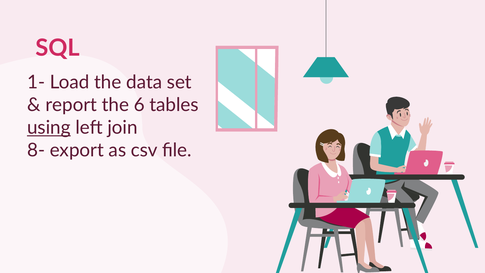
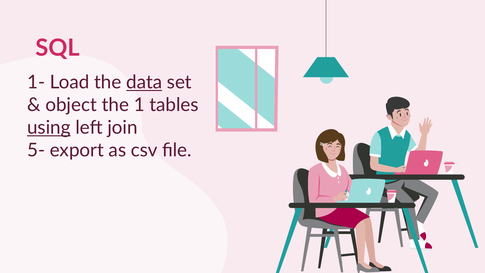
data underline: none -> present
report: report -> object
6: 6 -> 1
8-: 8- -> 5-
